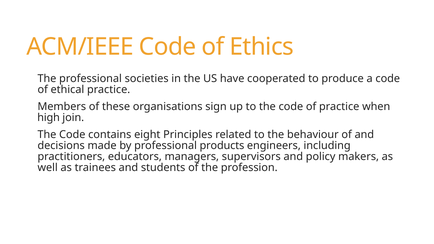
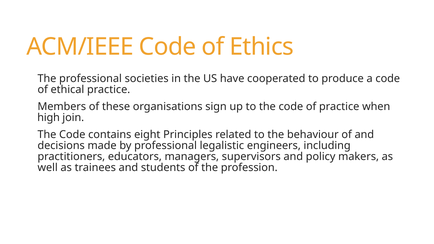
products: products -> legalistic
